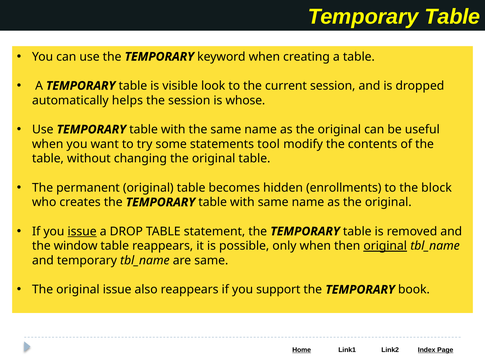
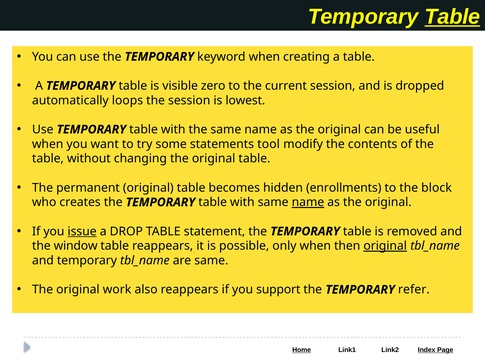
Table at (452, 17) underline: none -> present
look: look -> zero
helps: helps -> loops
whose: whose -> lowest
name at (308, 202) underline: none -> present
original issue: issue -> work
book: book -> refer
